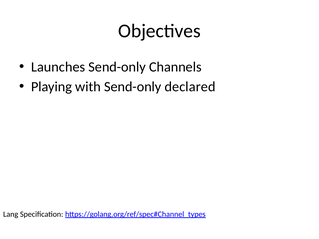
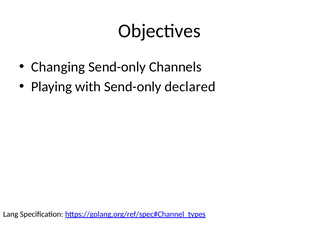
Launches: Launches -> Changing
